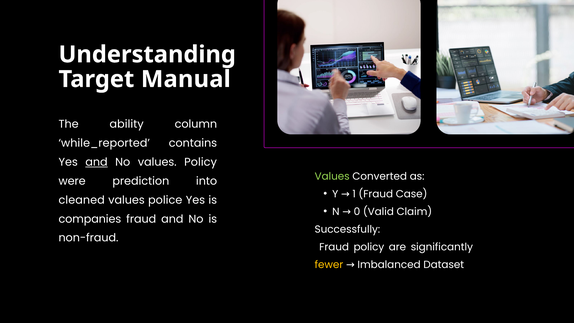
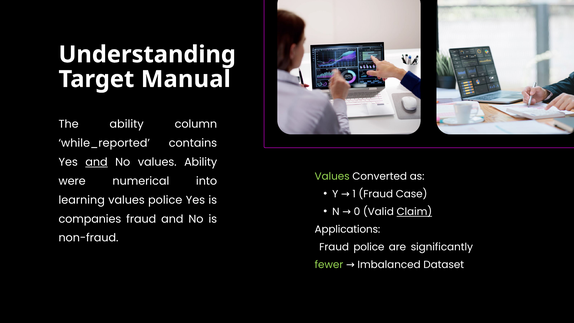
values Policy: Policy -> Ability
prediction: prediction -> numerical
cleaned: cleaned -> learning
Claim underline: none -> present
Successfully: Successfully -> Applications
Fraud policy: policy -> police
fewer colour: yellow -> light green
